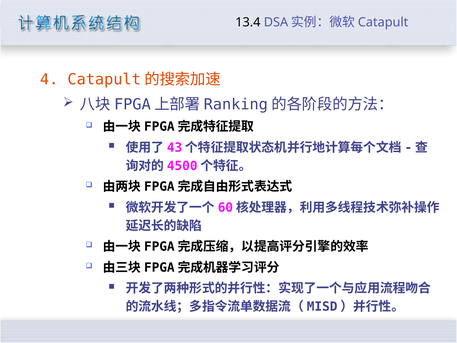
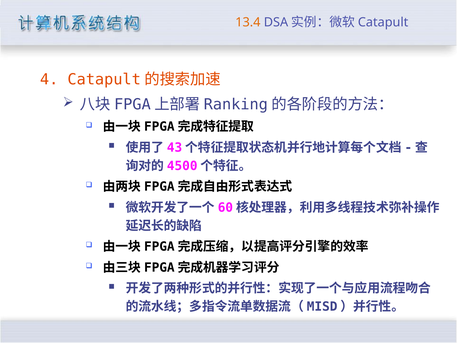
13.4 colour: black -> orange
